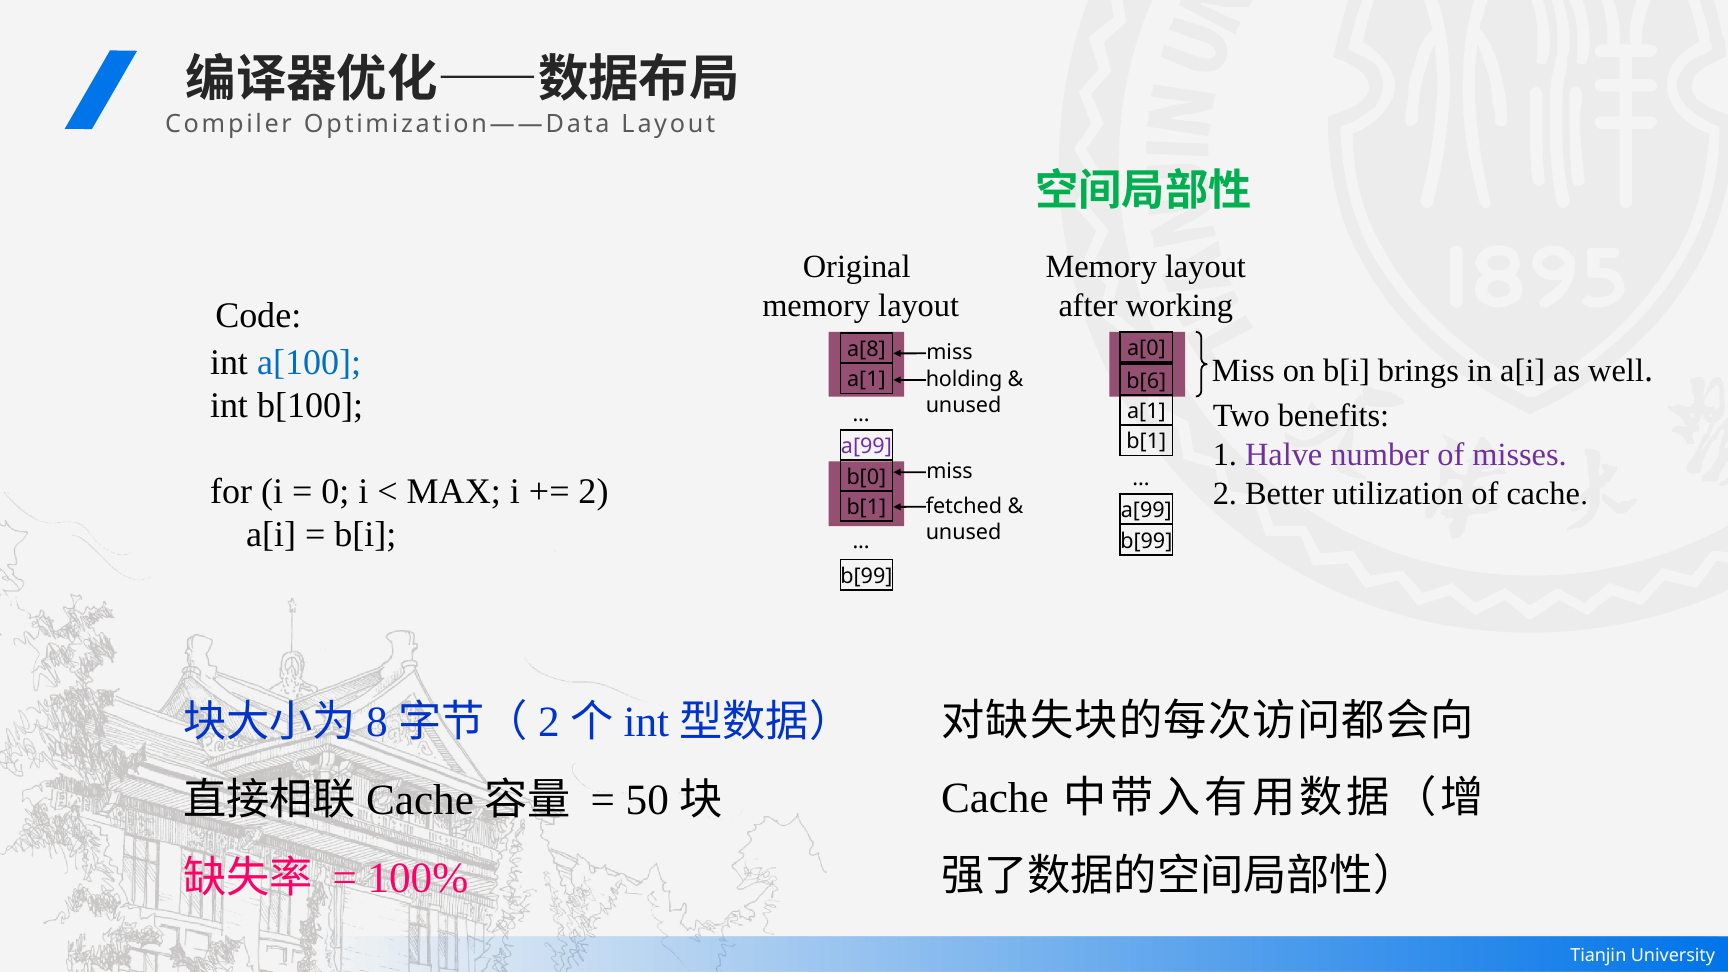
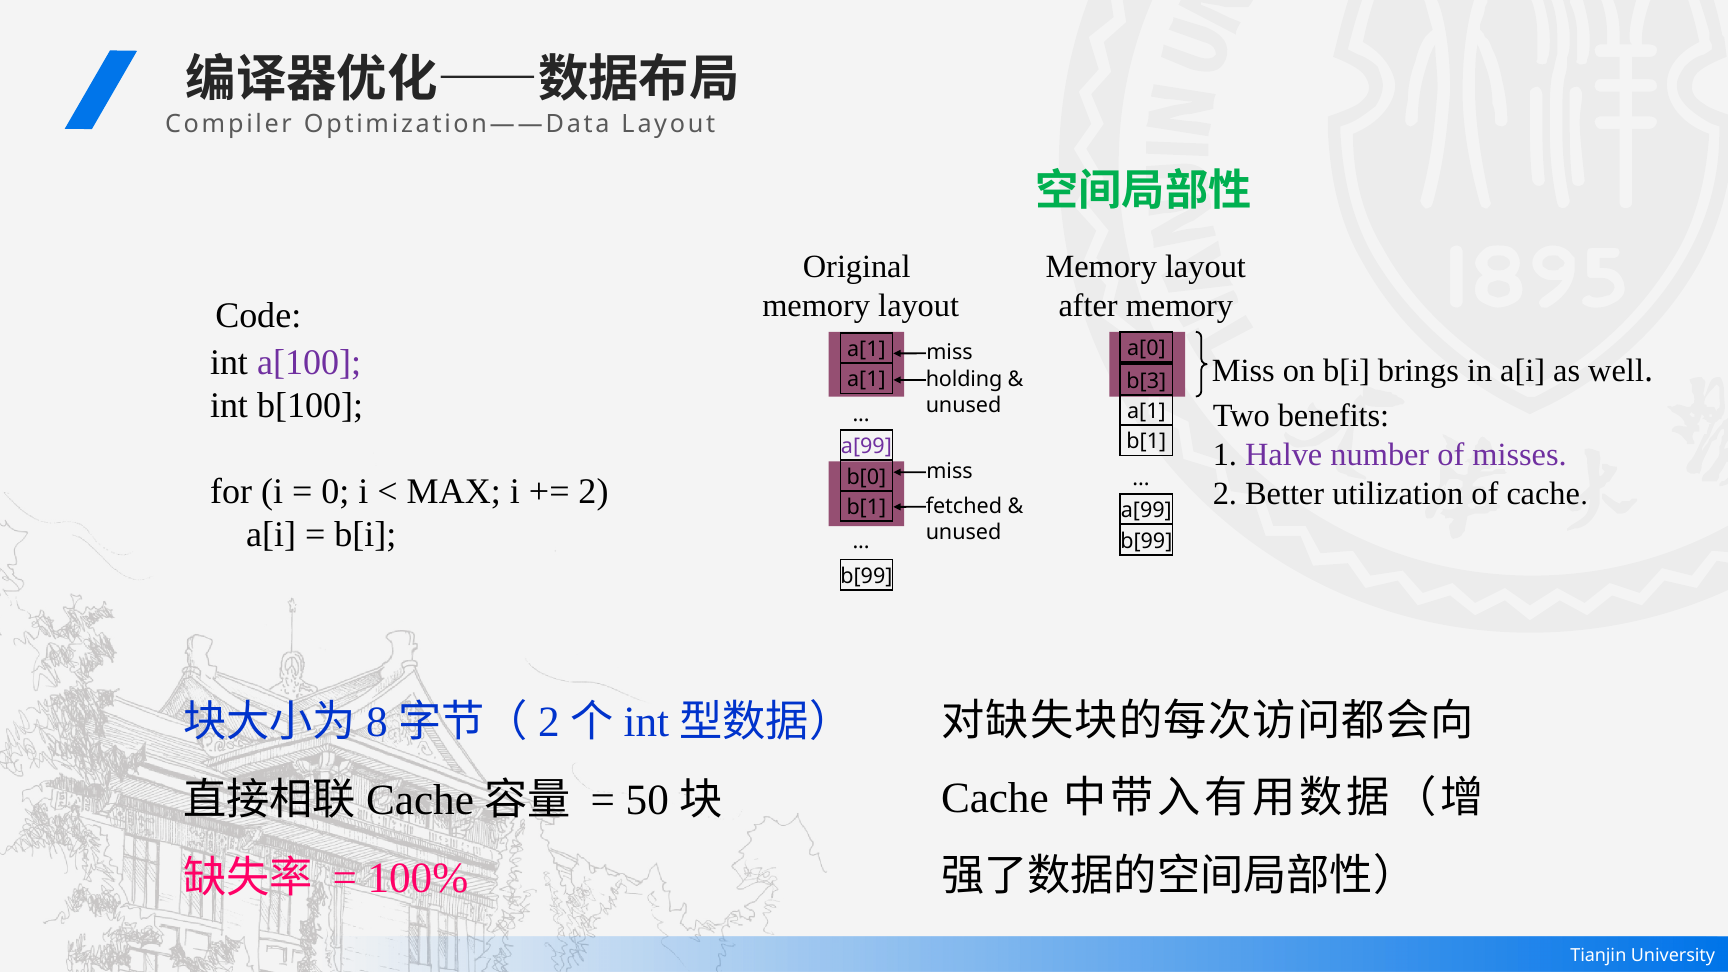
after working: working -> memory
a[8 at (866, 349): a[8 -> a[1
a[100 colour: blue -> purple
b[6: b[6 -> b[3
